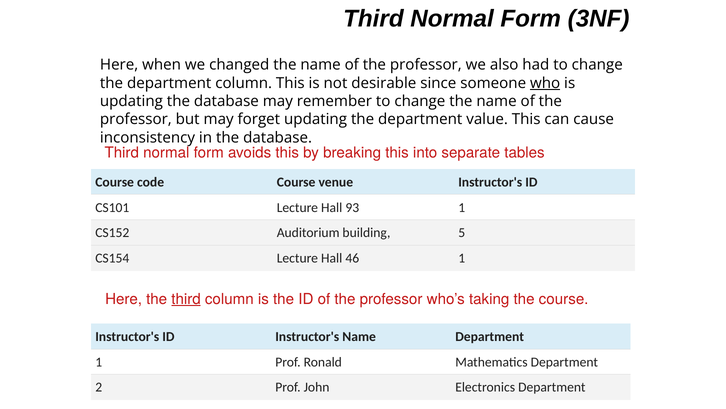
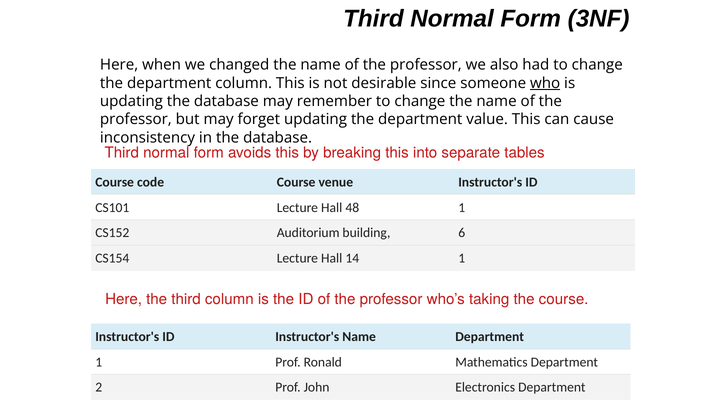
93: 93 -> 48
5: 5 -> 6
46: 46 -> 14
third at (186, 299) underline: present -> none
